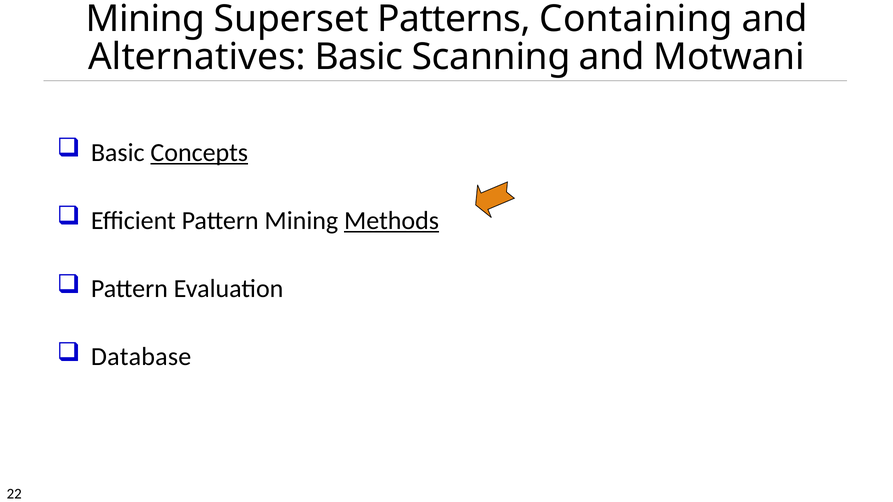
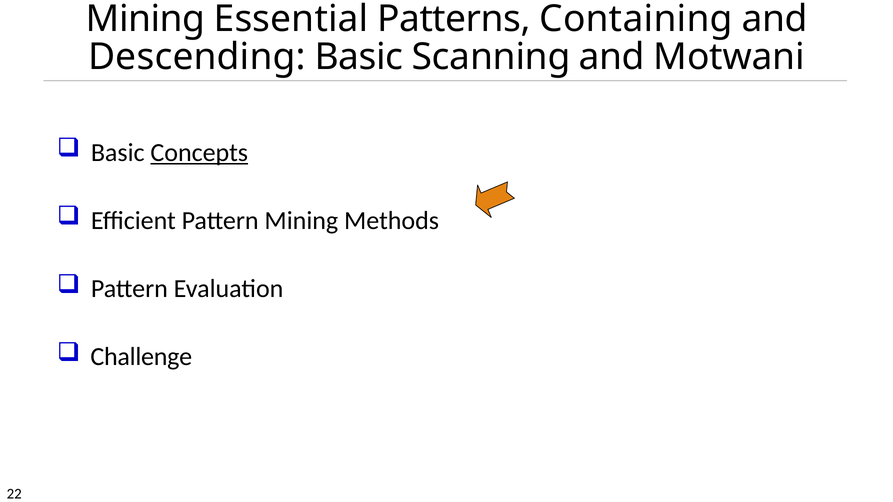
Superset: Superset -> Essential
Alternatives: Alternatives -> Descending
Methods underline: present -> none
Database: Database -> Challenge
